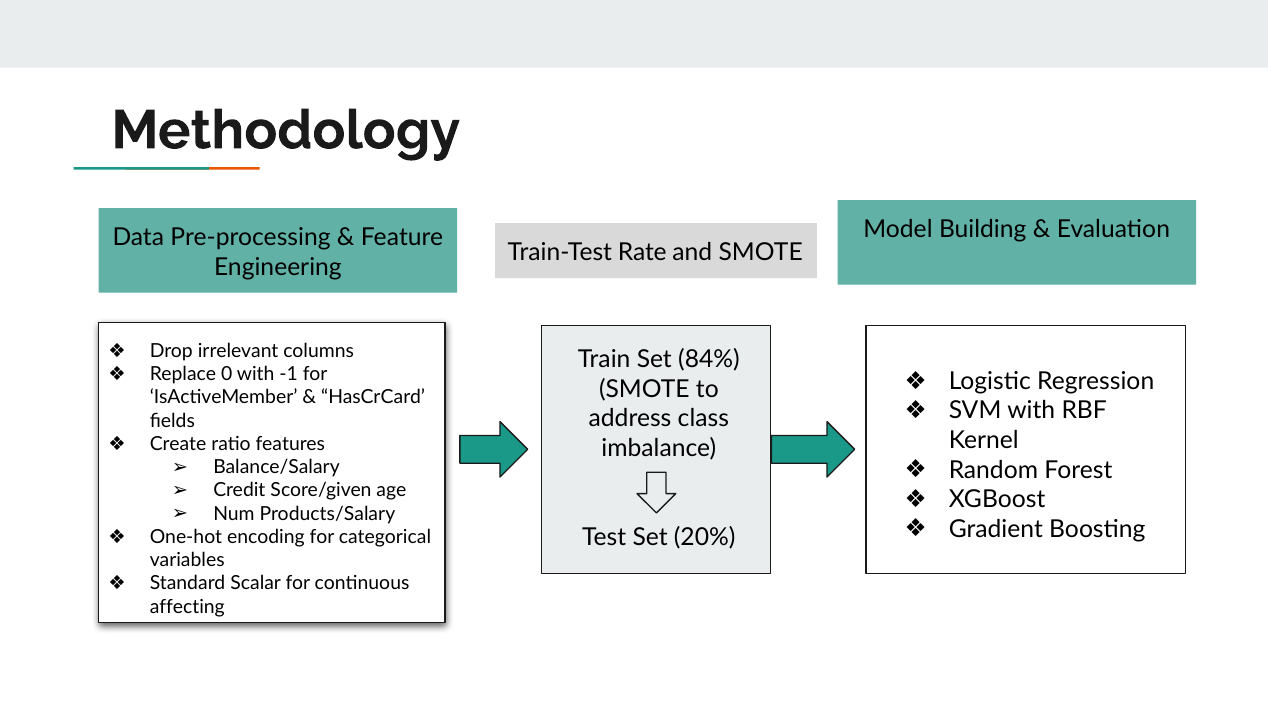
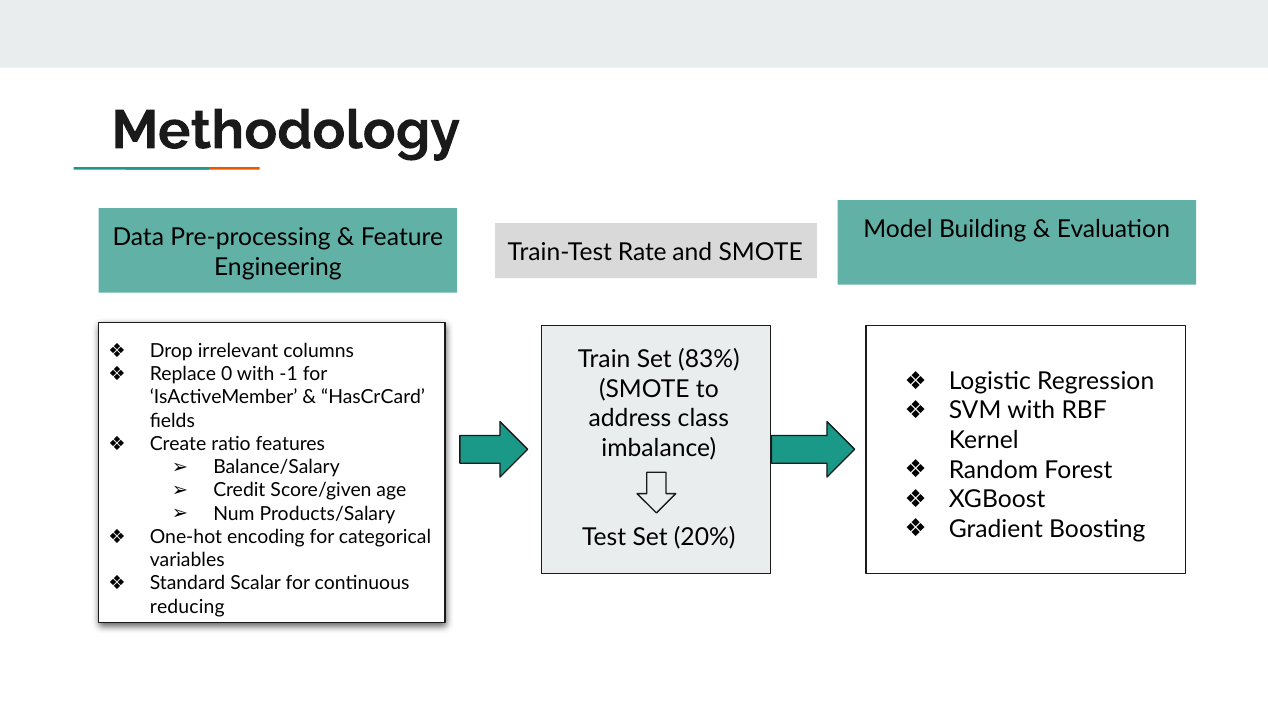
84%: 84% -> 83%
affecting: affecting -> reducing
